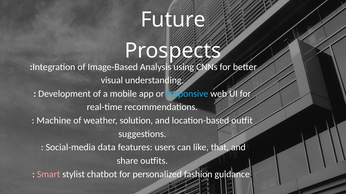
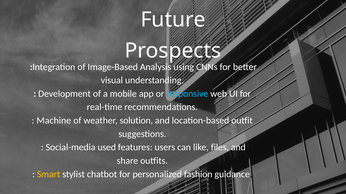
data: data -> used
that: that -> files
Smart colour: pink -> yellow
